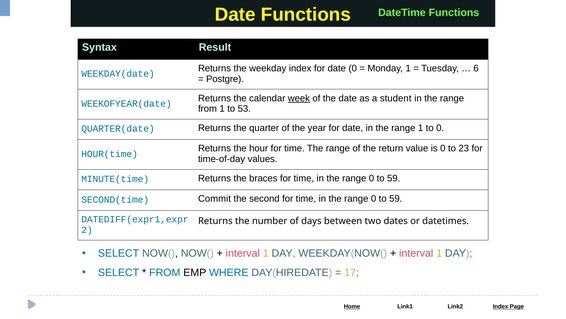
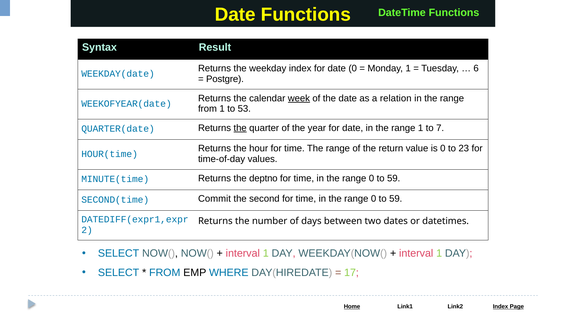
student: student -> relation
the at (240, 128) underline: none -> present
to 0: 0 -> 7
braces: braces -> deptno
